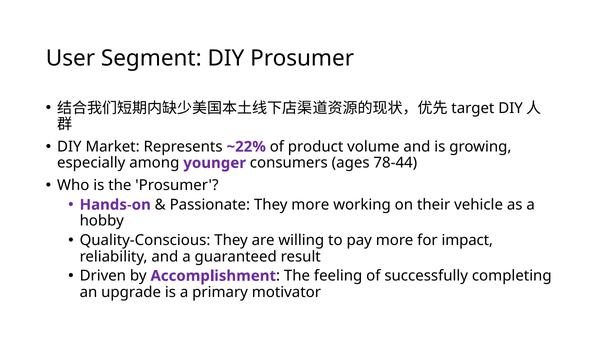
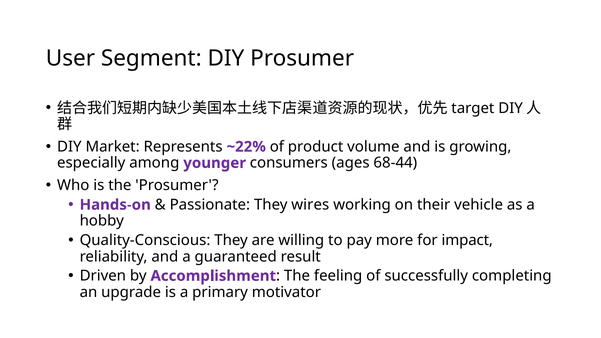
78-44: 78-44 -> 68-44
They more: more -> wires
